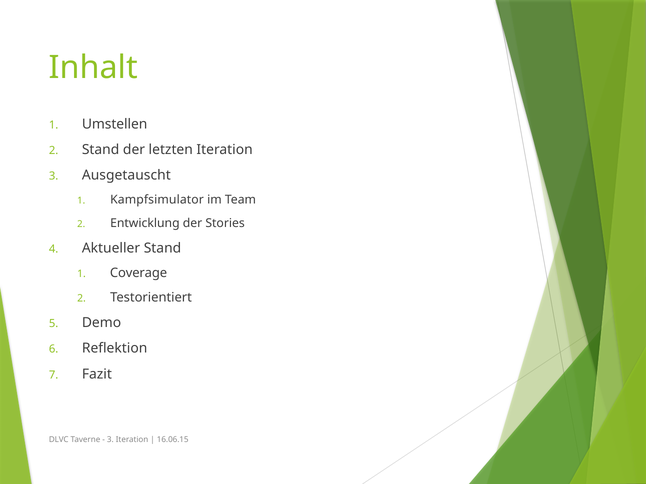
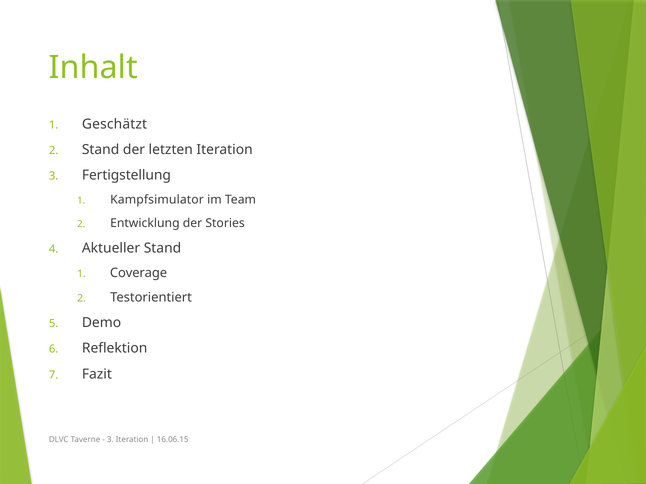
Umstellen: Umstellen -> Geschätzt
Ausgetauscht: Ausgetauscht -> Fertigstellung
